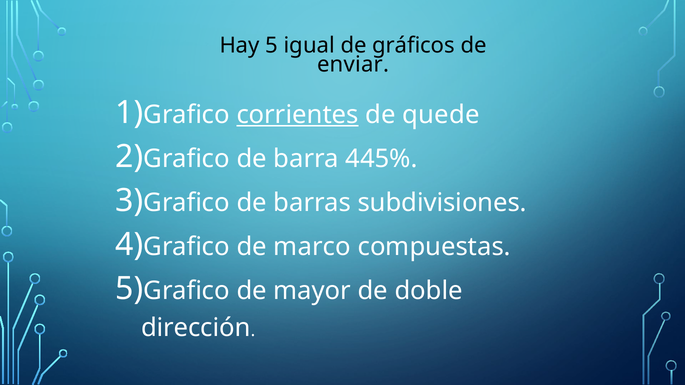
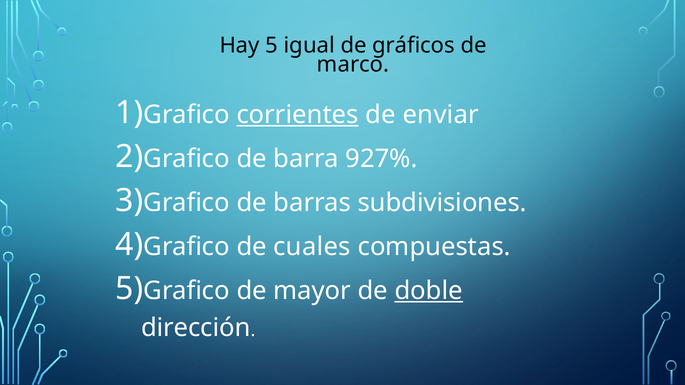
enviar: enviar -> marco
quede: quede -> enviar
445%: 445% -> 927%
marco: marco -> cuales
doble underline: none -> present
